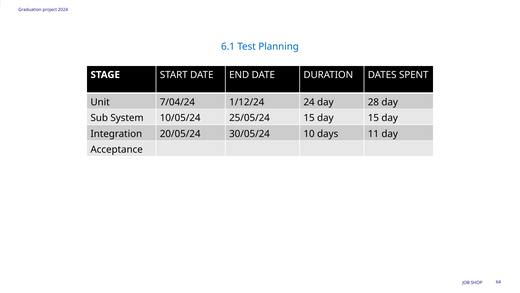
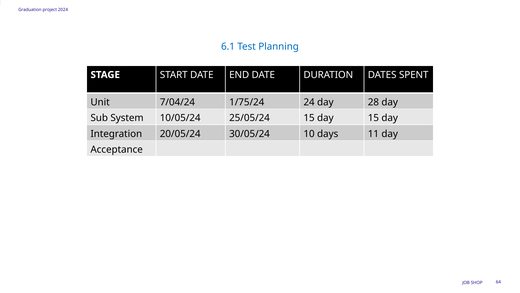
1/12/24: 1/12/24 -> 1/75/24
